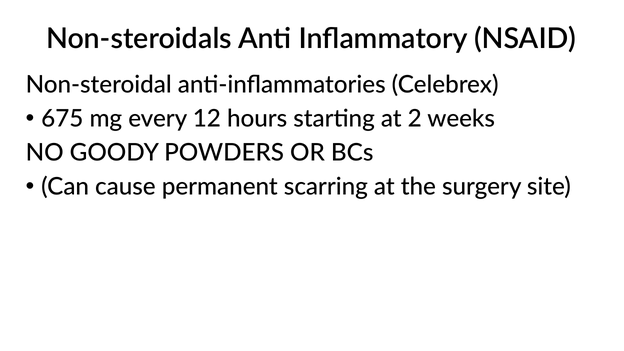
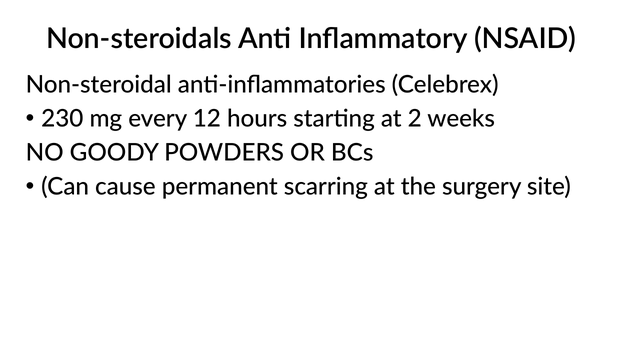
675: 675 -> 230
